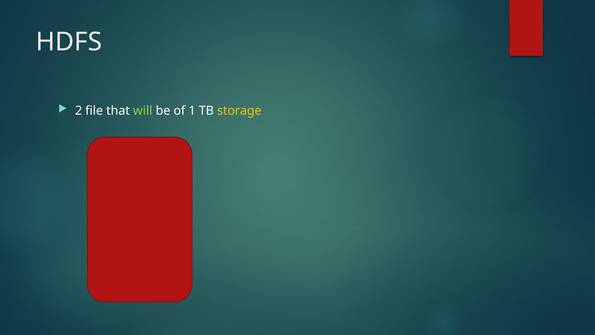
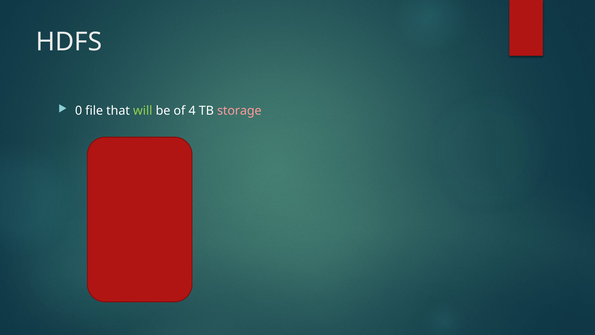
2: 2 -> 0
1: 1 -> 4
storage colour: yellow -> pink
